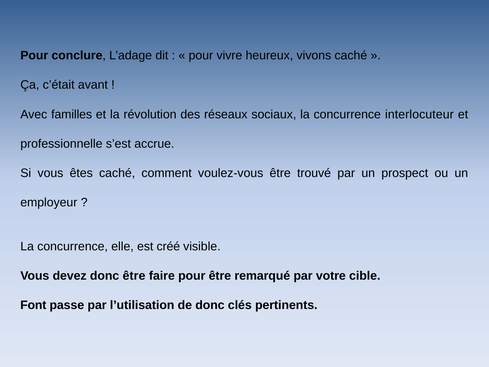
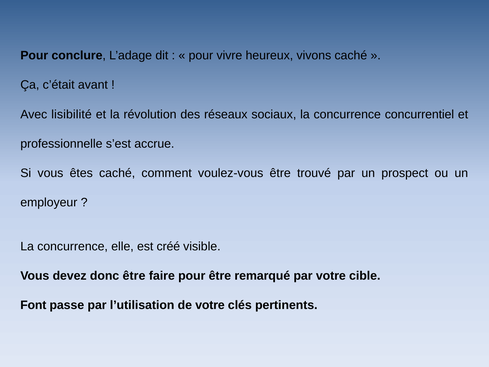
familles: familles -> lisibilité
interlocuteur: interlocuteur -> concurrentiel
de donc: donc -> votre
